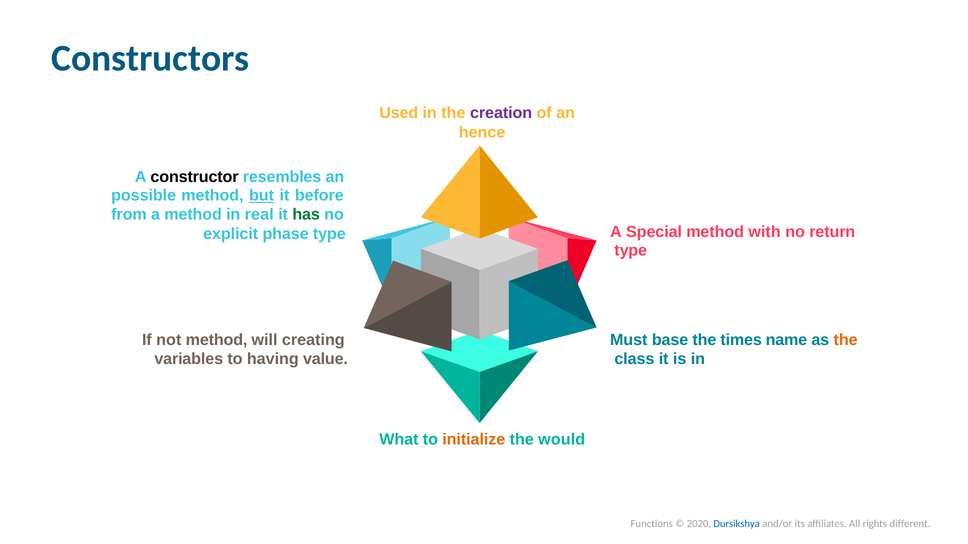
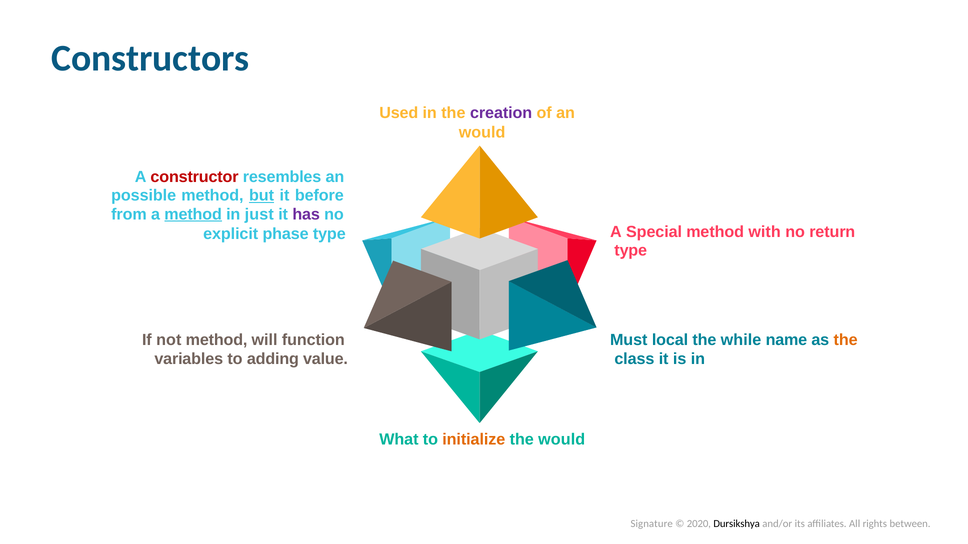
hence at (482, 132): hence -> would
constructor colour: black -> red
method at (193, 214) underline: none -> present
real: real -> just
has colour: green -> purple
creating: creating -> function
base: base -> local
times: times -> while
having: having -> adding
Functions: Functions -> Signature
Dursikshya colour: blue -> black
different: different -> between
